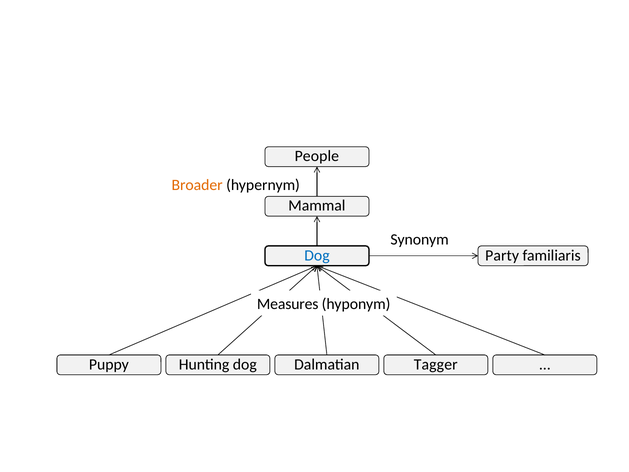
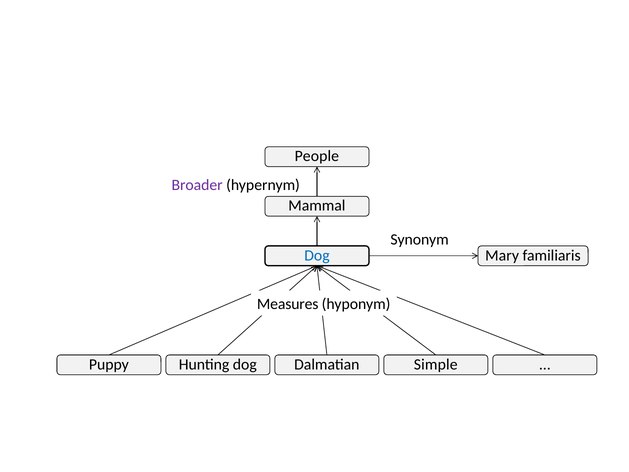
Broader colour: orange -> purple
Party: Party -> Mary
Tagger: Tagger -> Simple
